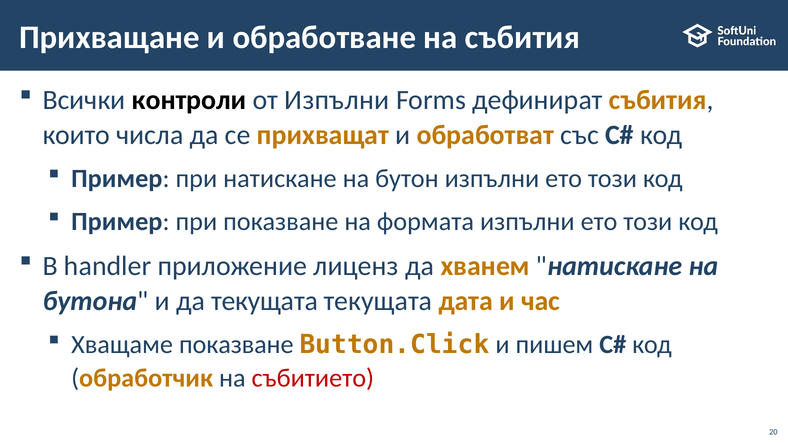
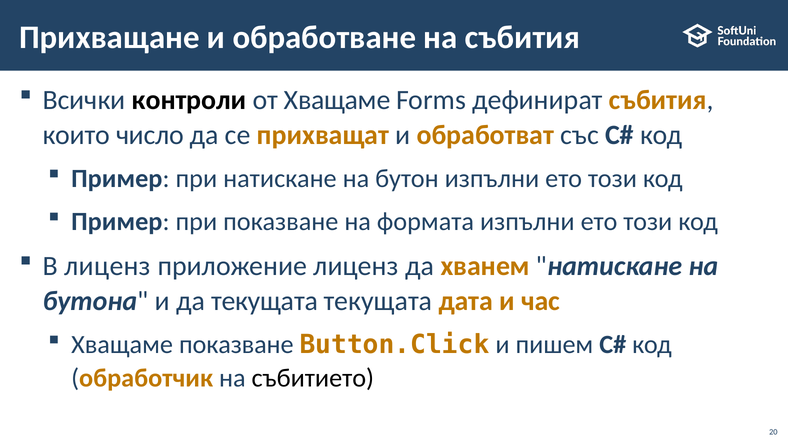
от Изпълни: Изпълни -> Хващаме
числа: числа -> число
В handler: handler -> лиценз
събитието colour: red -> black
